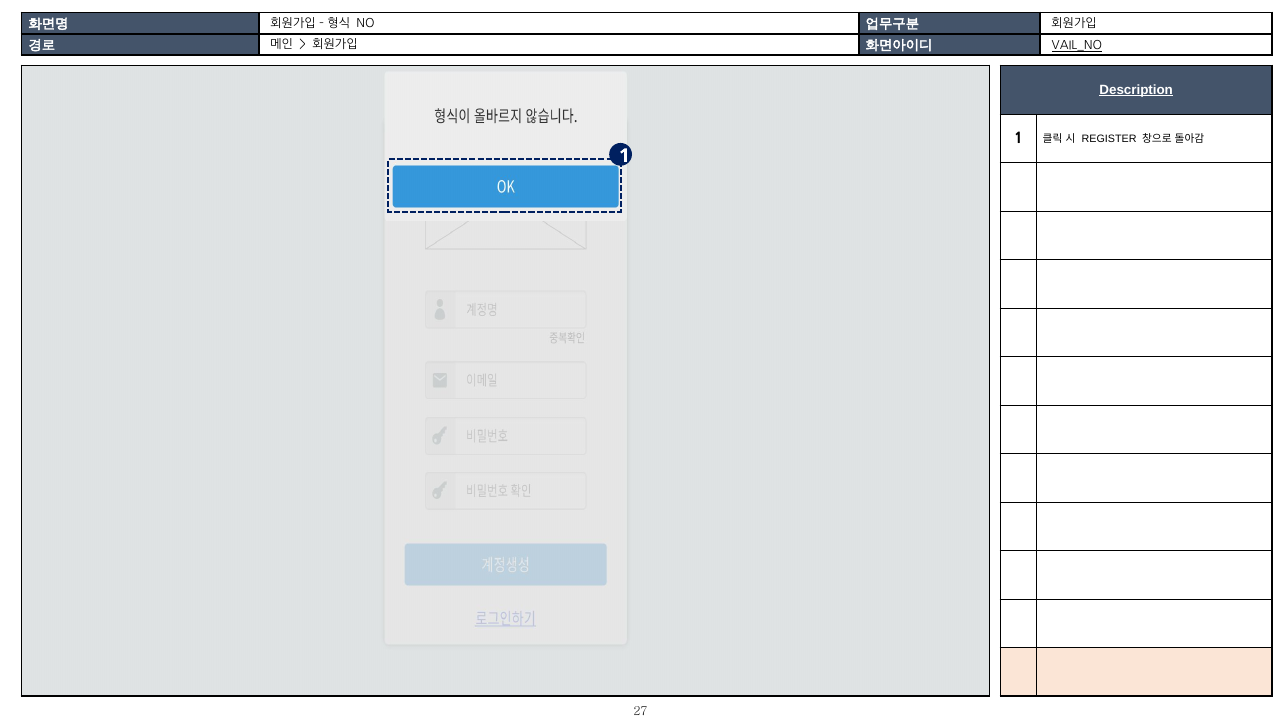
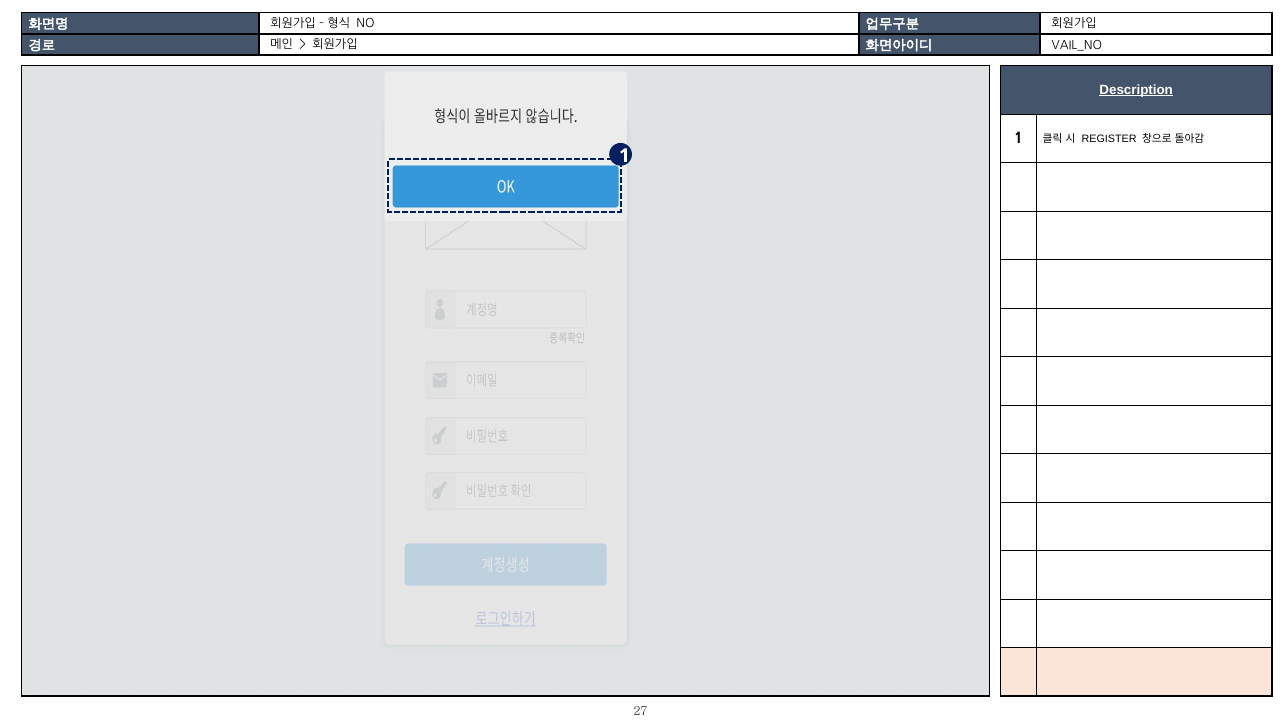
VAIL_NO underline: present -> none
